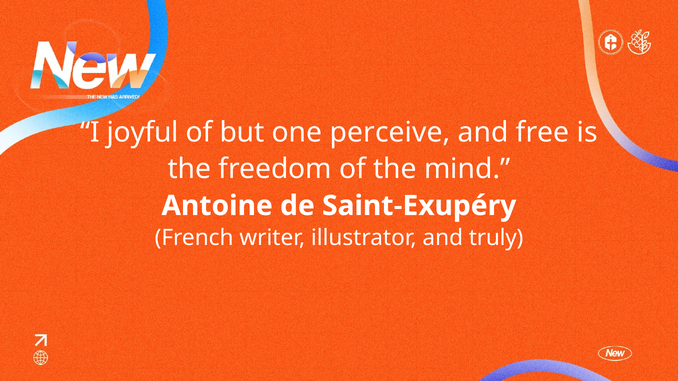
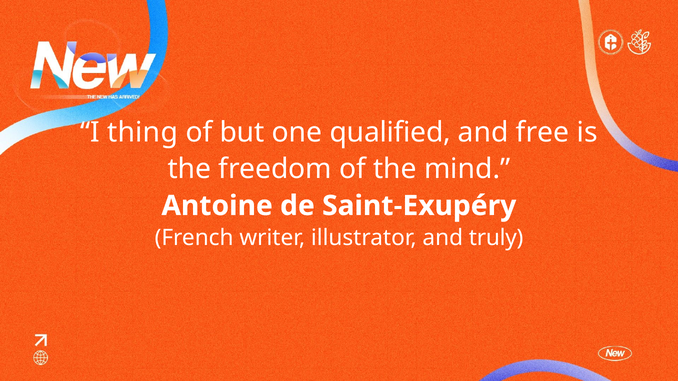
joyful: joyful -> thing
perceive: perceive -> qualified
